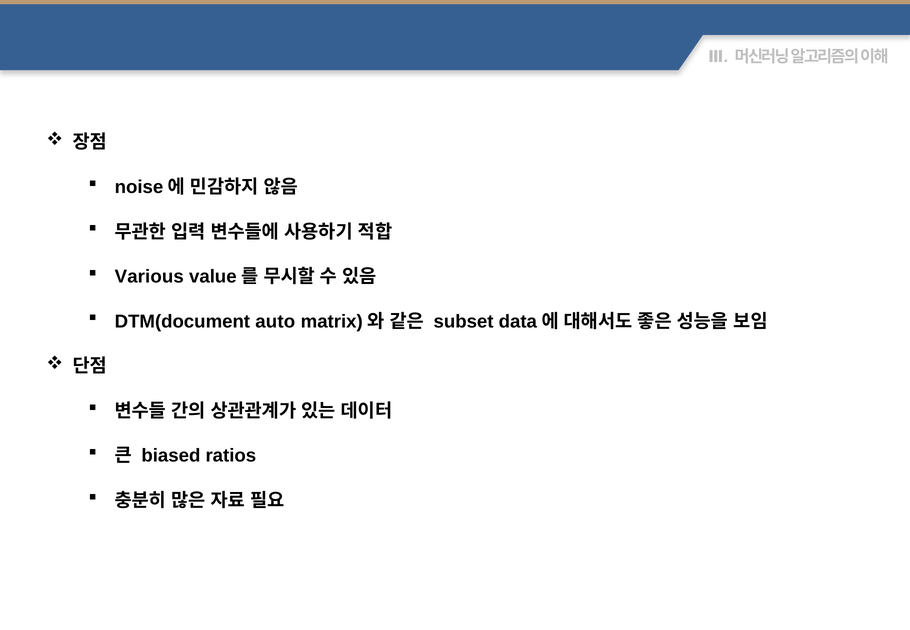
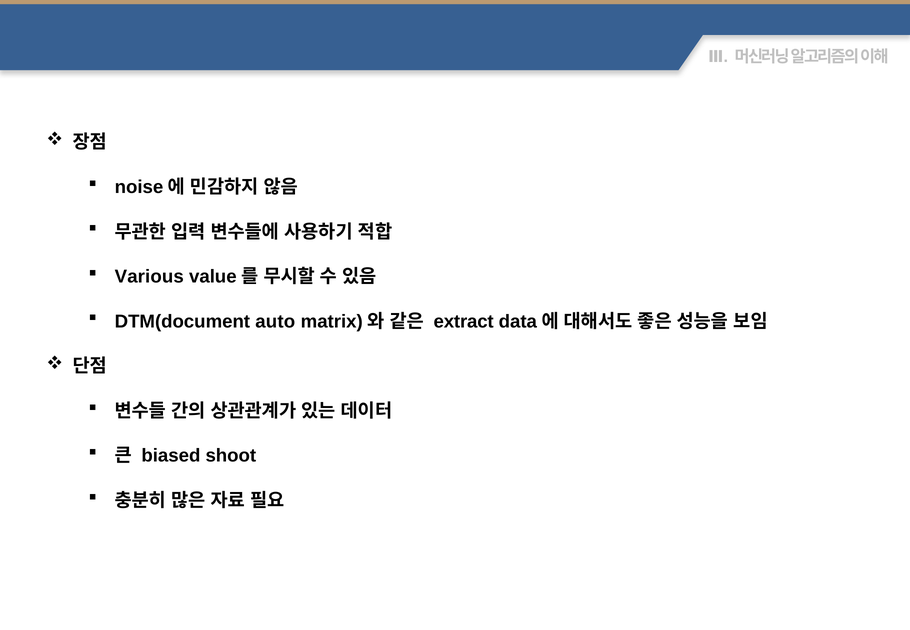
subset: subset -> extract
ratios: ratios -> shoot
